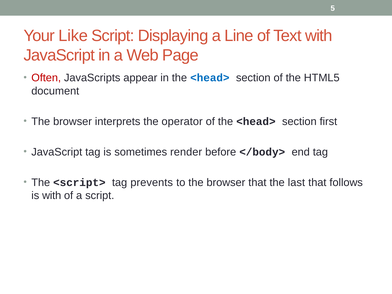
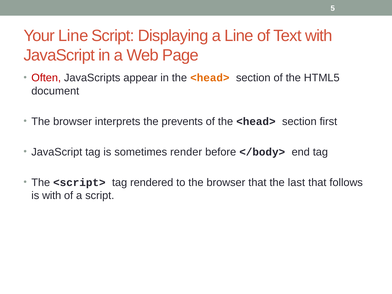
Your Like: Like -> Line
<head> at (210, 78) colour: blue -> orange
operator: operator -> prevents
prevents: prevents -> rendered
